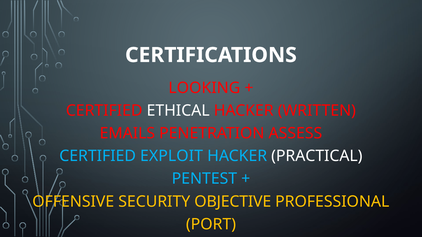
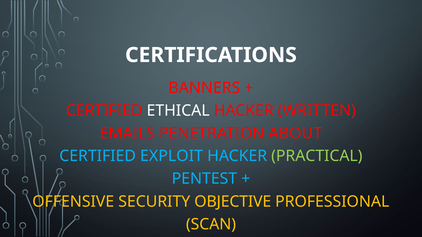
LOOKING: LOOKING -> BANNERS
ASSESS: ASSESS -> ABOUT
PRACTICAL colour: white -> light green
PORT: PORT -> SCAN
